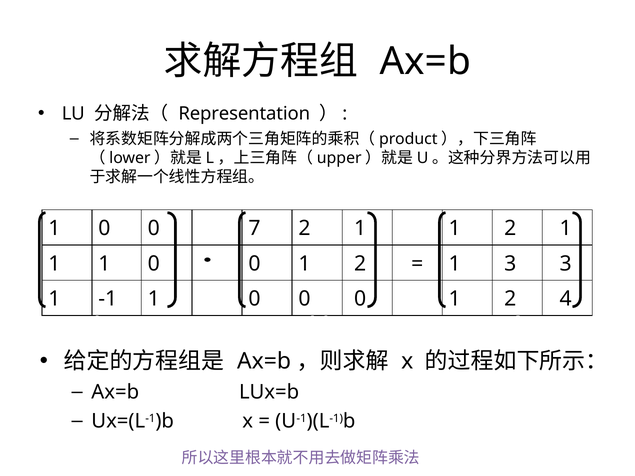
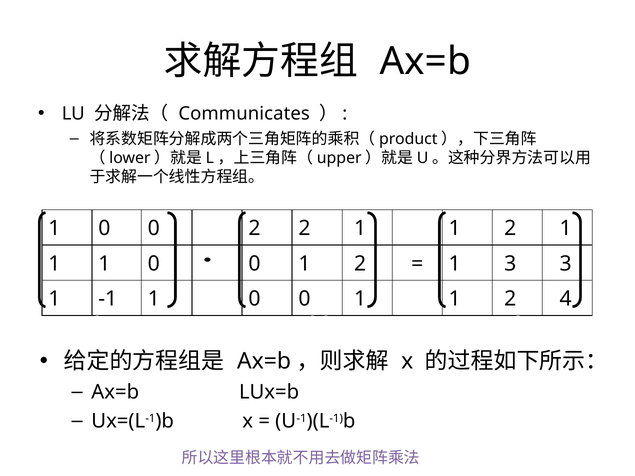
Representation: Representation -> Communicates
0 7: 7 -> 2
0 at (360, 299): 0 -> 1
